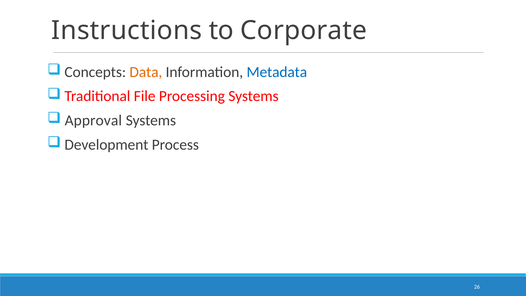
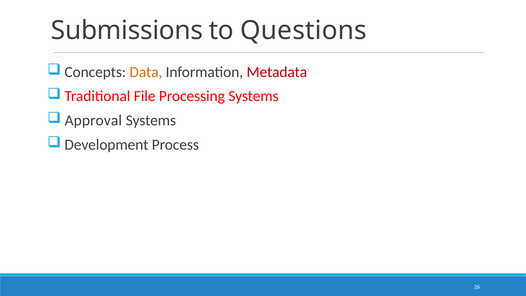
Instructions: Instructions -> Submissions
Corporate: Corporate -> Questions
Metadata colour: blue -> red
